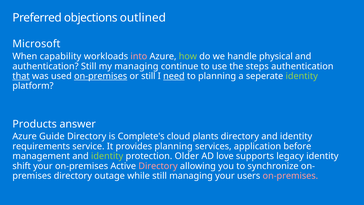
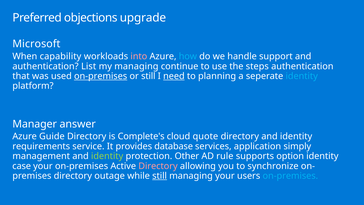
outlined: outlined -> upgrade
how colour: light green -> light blue
physical: physical -> support
authentication Still: Still -> List
that underline: present -> none
identity at (302, 76) colour: light green -> light blue
Products: Products -> Manager
plants: plants -> quote
provides planning: planning -> database
before: before -> simply
Older: Older -> Other
love: love -> rule
legacy: legacy -> option
shift: shift -> case
still at (160, 176) underline: none -> present
on-premises at (290, 176) colour: pink -> light blue
